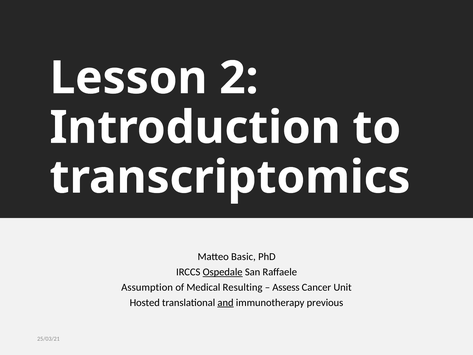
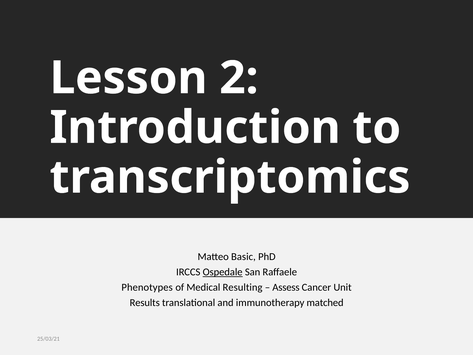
Assumption: Assumption -> Phenotypes
Hosted: Hosted -> Results
and underline: present -> none
previous: previous -> matched
